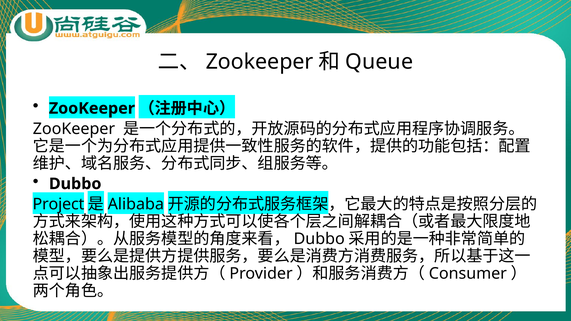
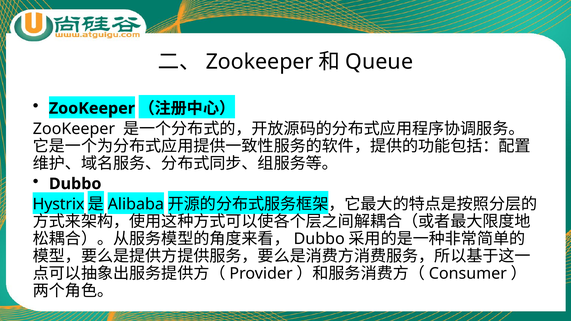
Project: Project -> Hystrix
